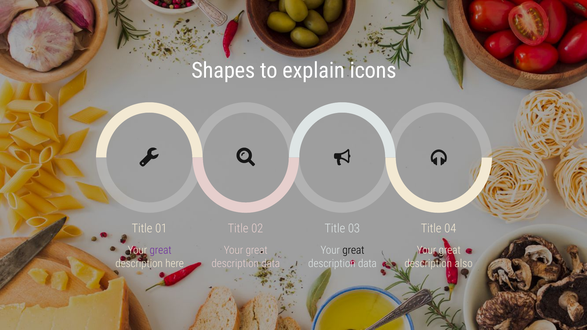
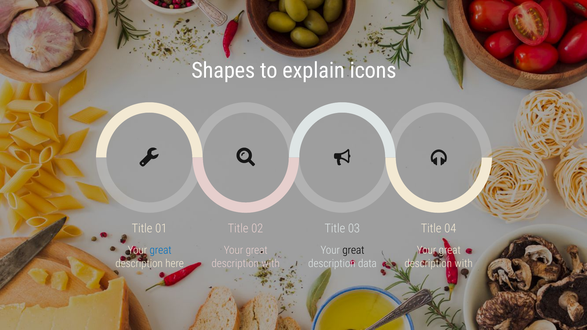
great at (161, 250) colour: purple -> blue
data at (271, 264): data -> with
also at (464, 264): also -> with
